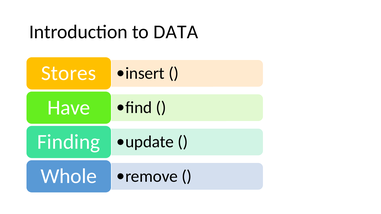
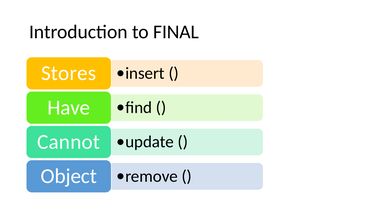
DATA: DATA -> FINAL
Finding: Finding -> Cannot
Whole: Whole -> Object
